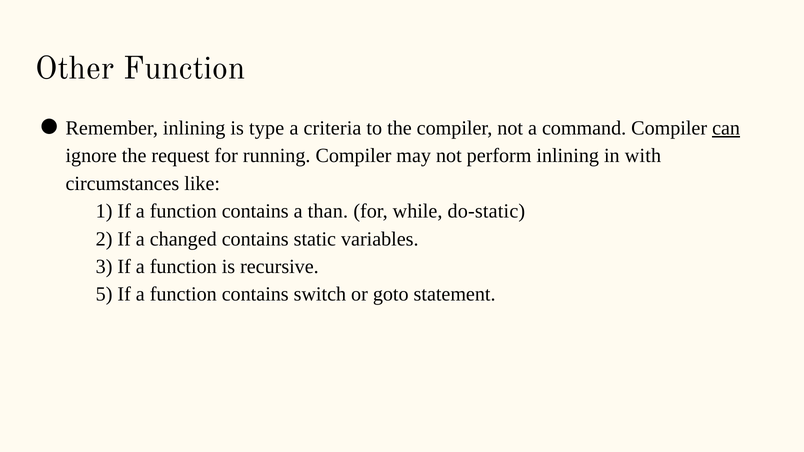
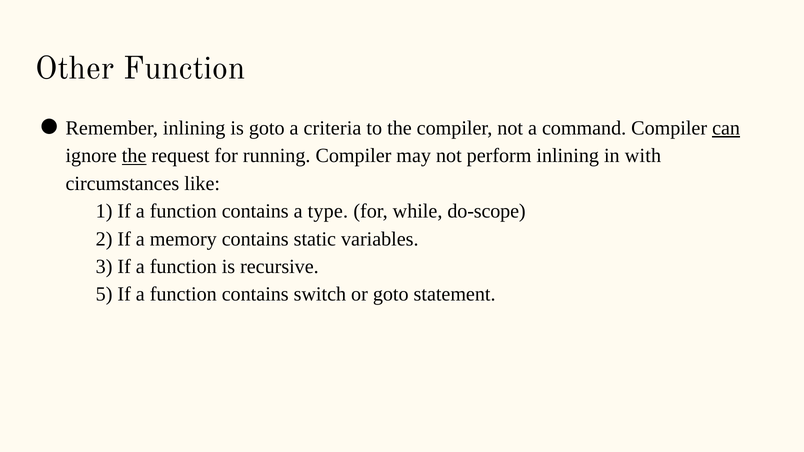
is type: type -> goto
the at (134, 156) underline: none -> present
than: than -> type
do-static: do-static -> do-scope
changed: changed -> memory
